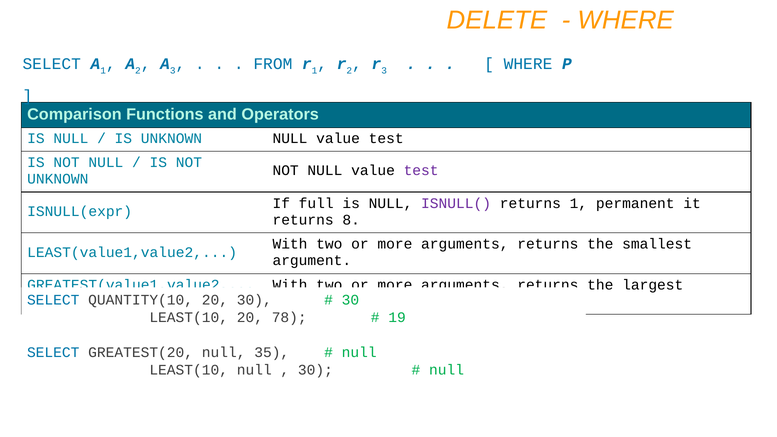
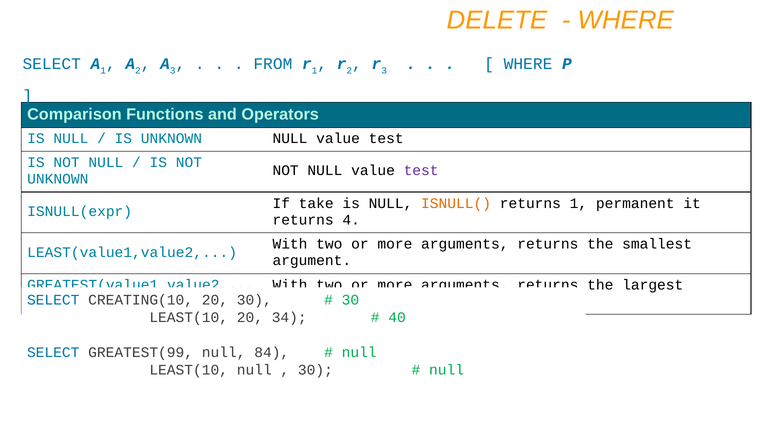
full: full -> take
ISNULL( colour: purple -> orange
8: 8 -> 4
QUANTITY(10: QUANTITY(10 -> CREATING(10
78: 78 -> 34
19: 19 -> 40
GREATEST(20: GREATEST(20 -> GREATEST(99
35: 35 -> 84
